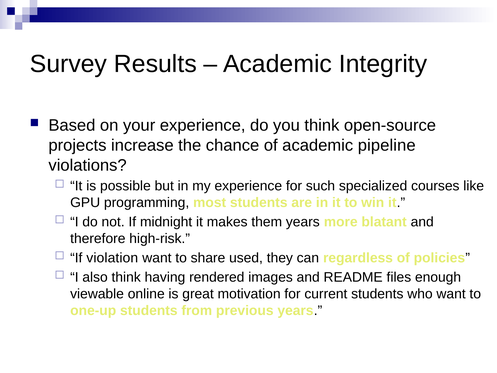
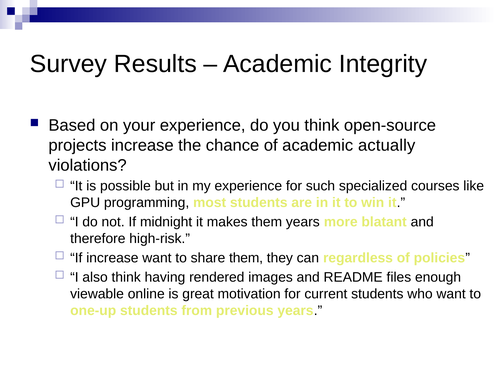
pipeline: pipeline -> actually
If violation: violation -> increase
share used: used -> them
